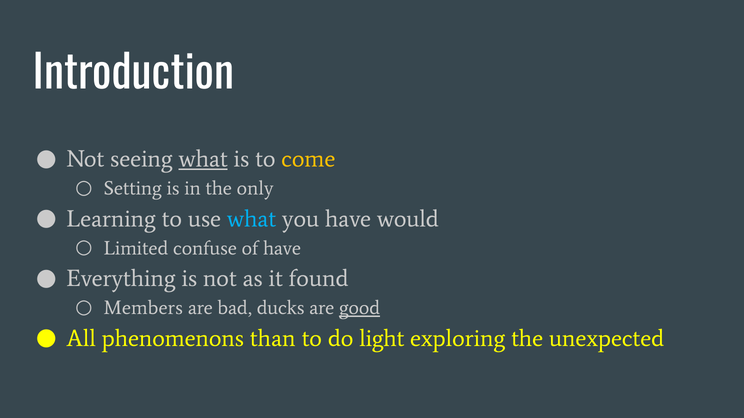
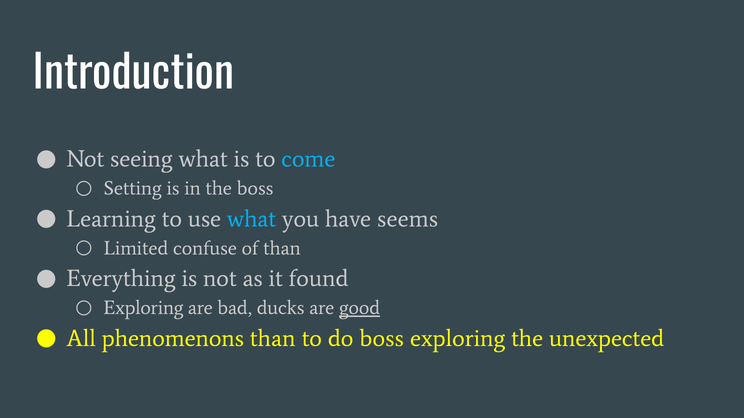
what at (203, 159) underline: present -> none
come colour: yellow -> light blue
the only: only -> boss
would: would -> seems
of have: have -> than
Members at (143, 308): Members -> Exploring
do light: light -> boss
